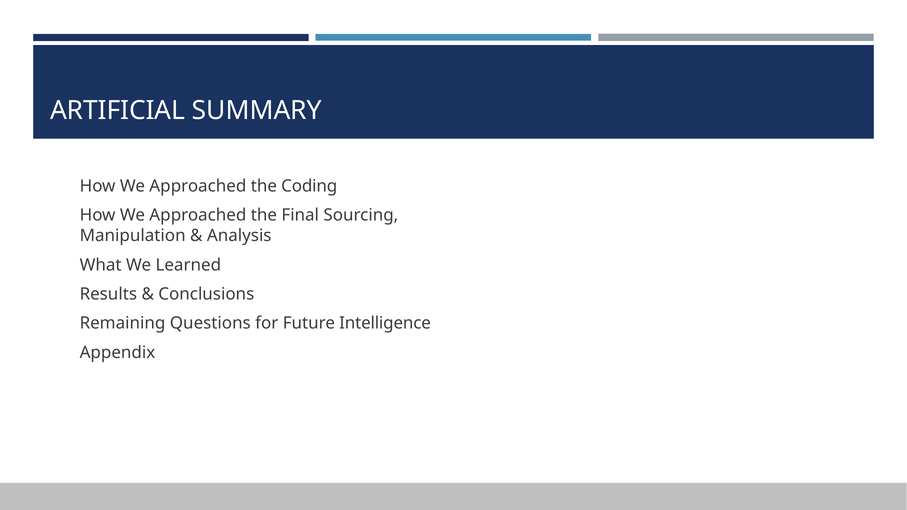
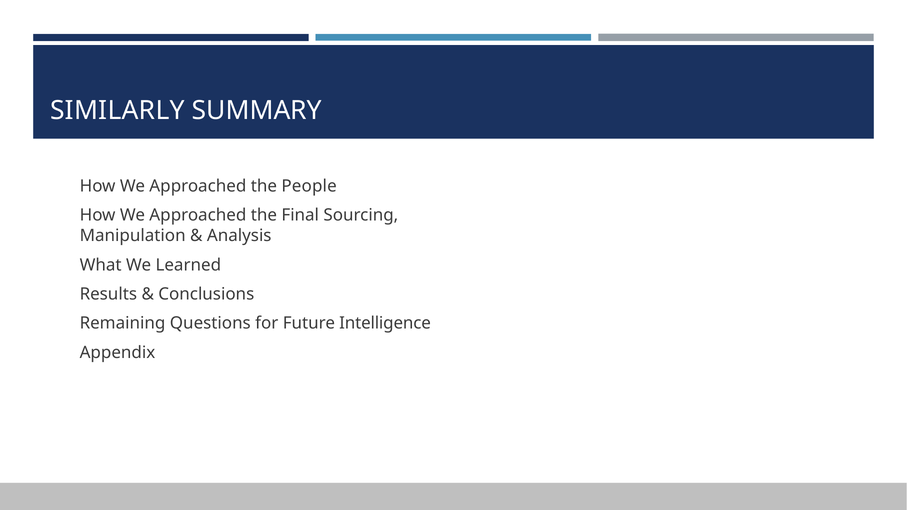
ARTIFICIAL: ARTIFICIAL -> SIMILARLY
Coding: Coding -> People
